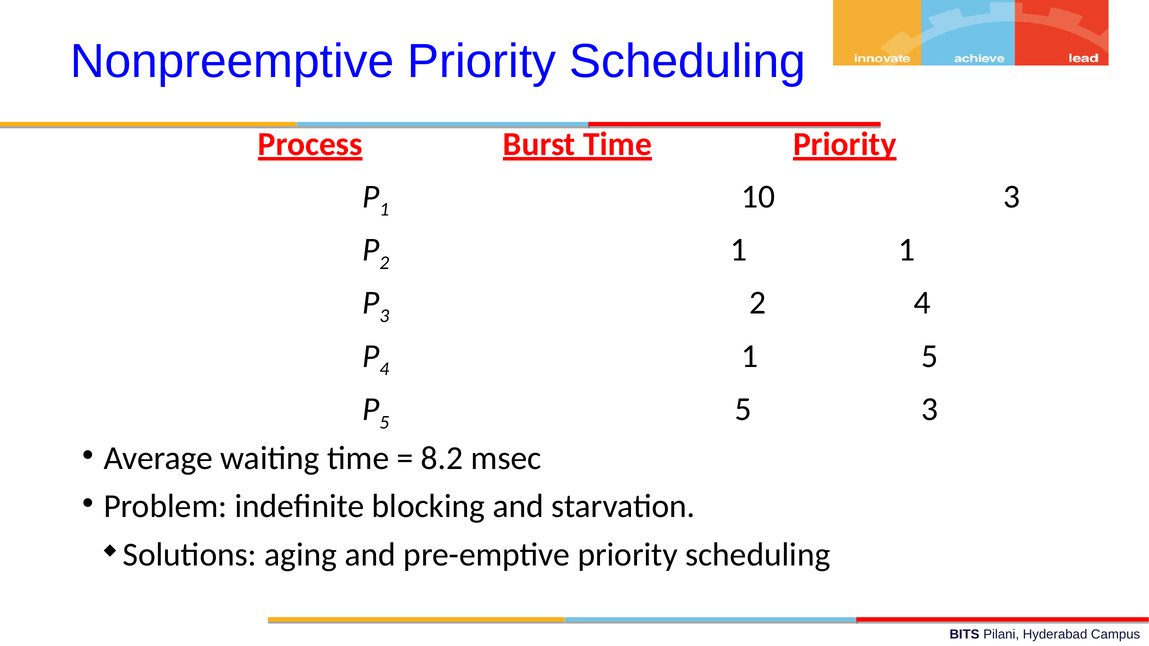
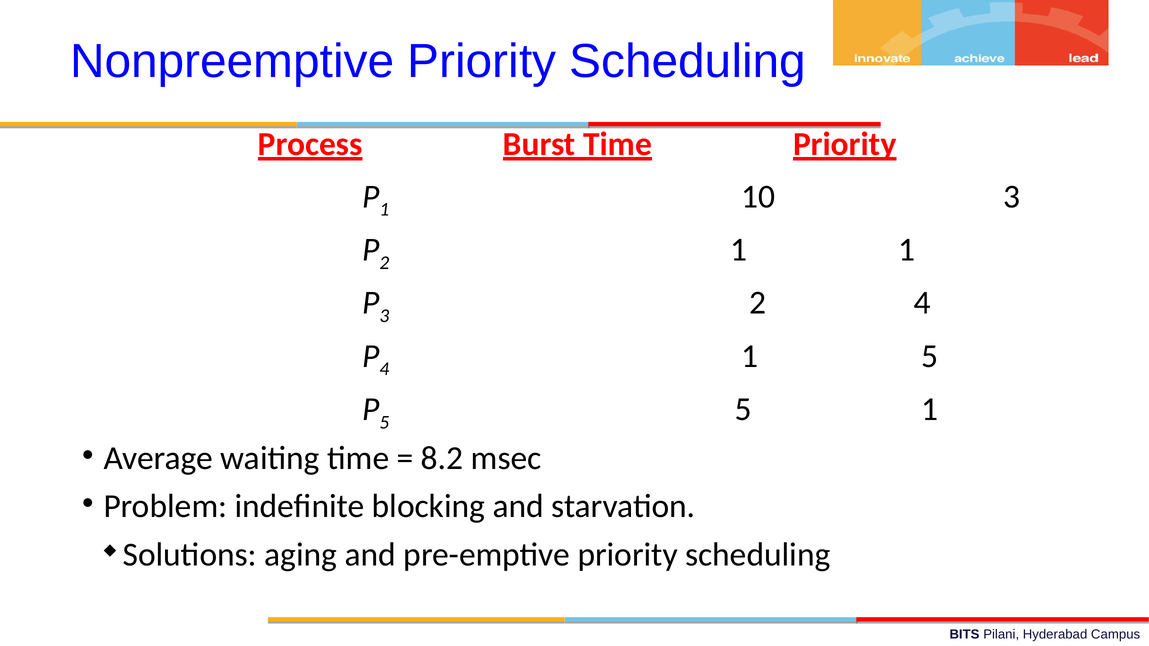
5 3: 3 -> 1
